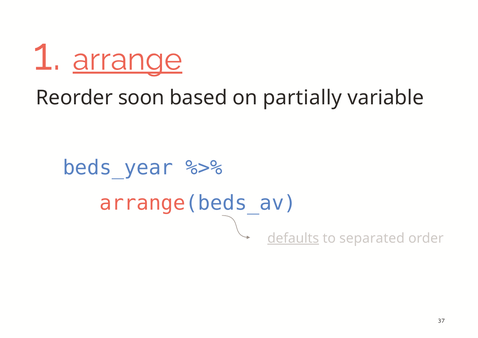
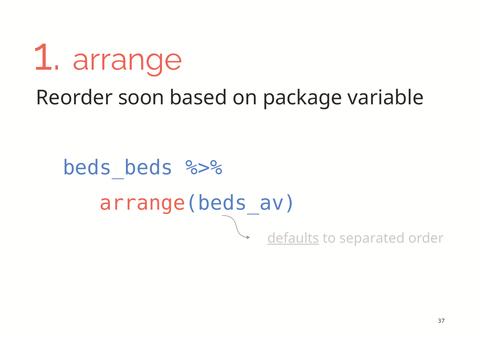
arrange underline: present -> none
partially: partially -> package
beds_year: beds_year -> beds_beds
